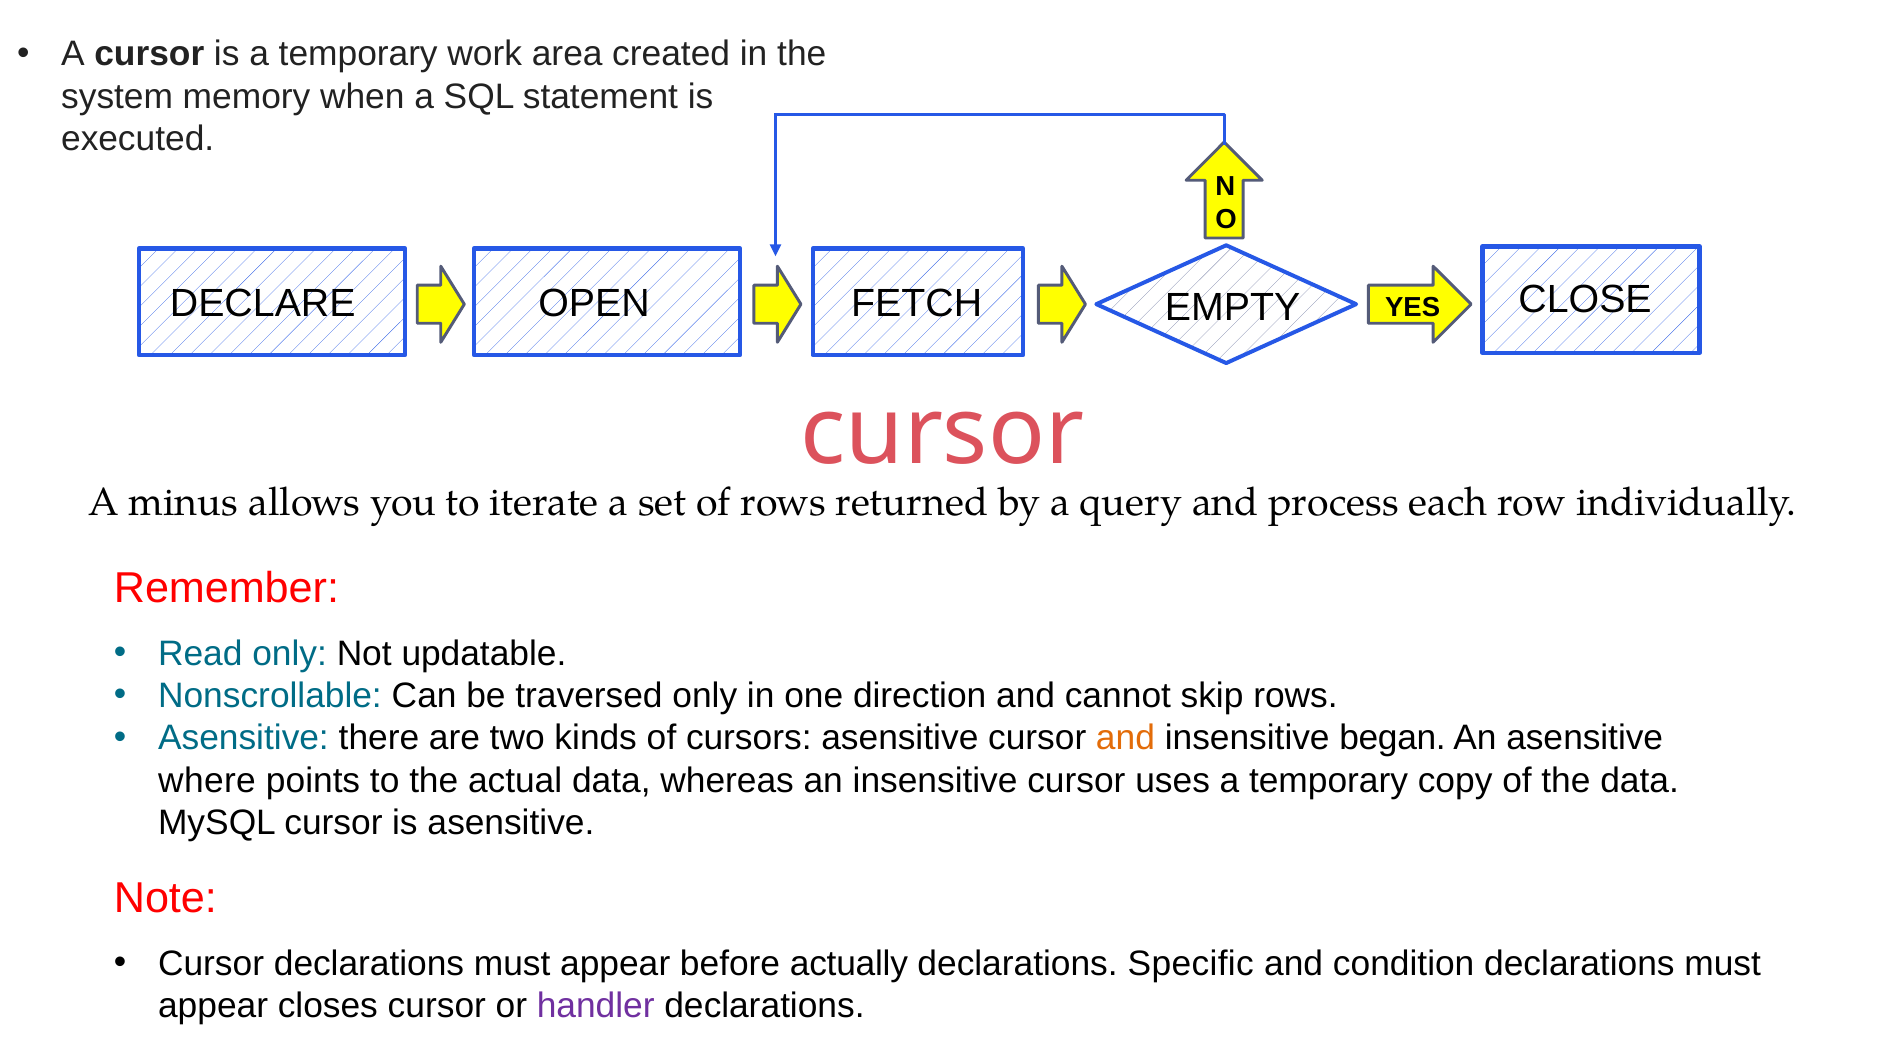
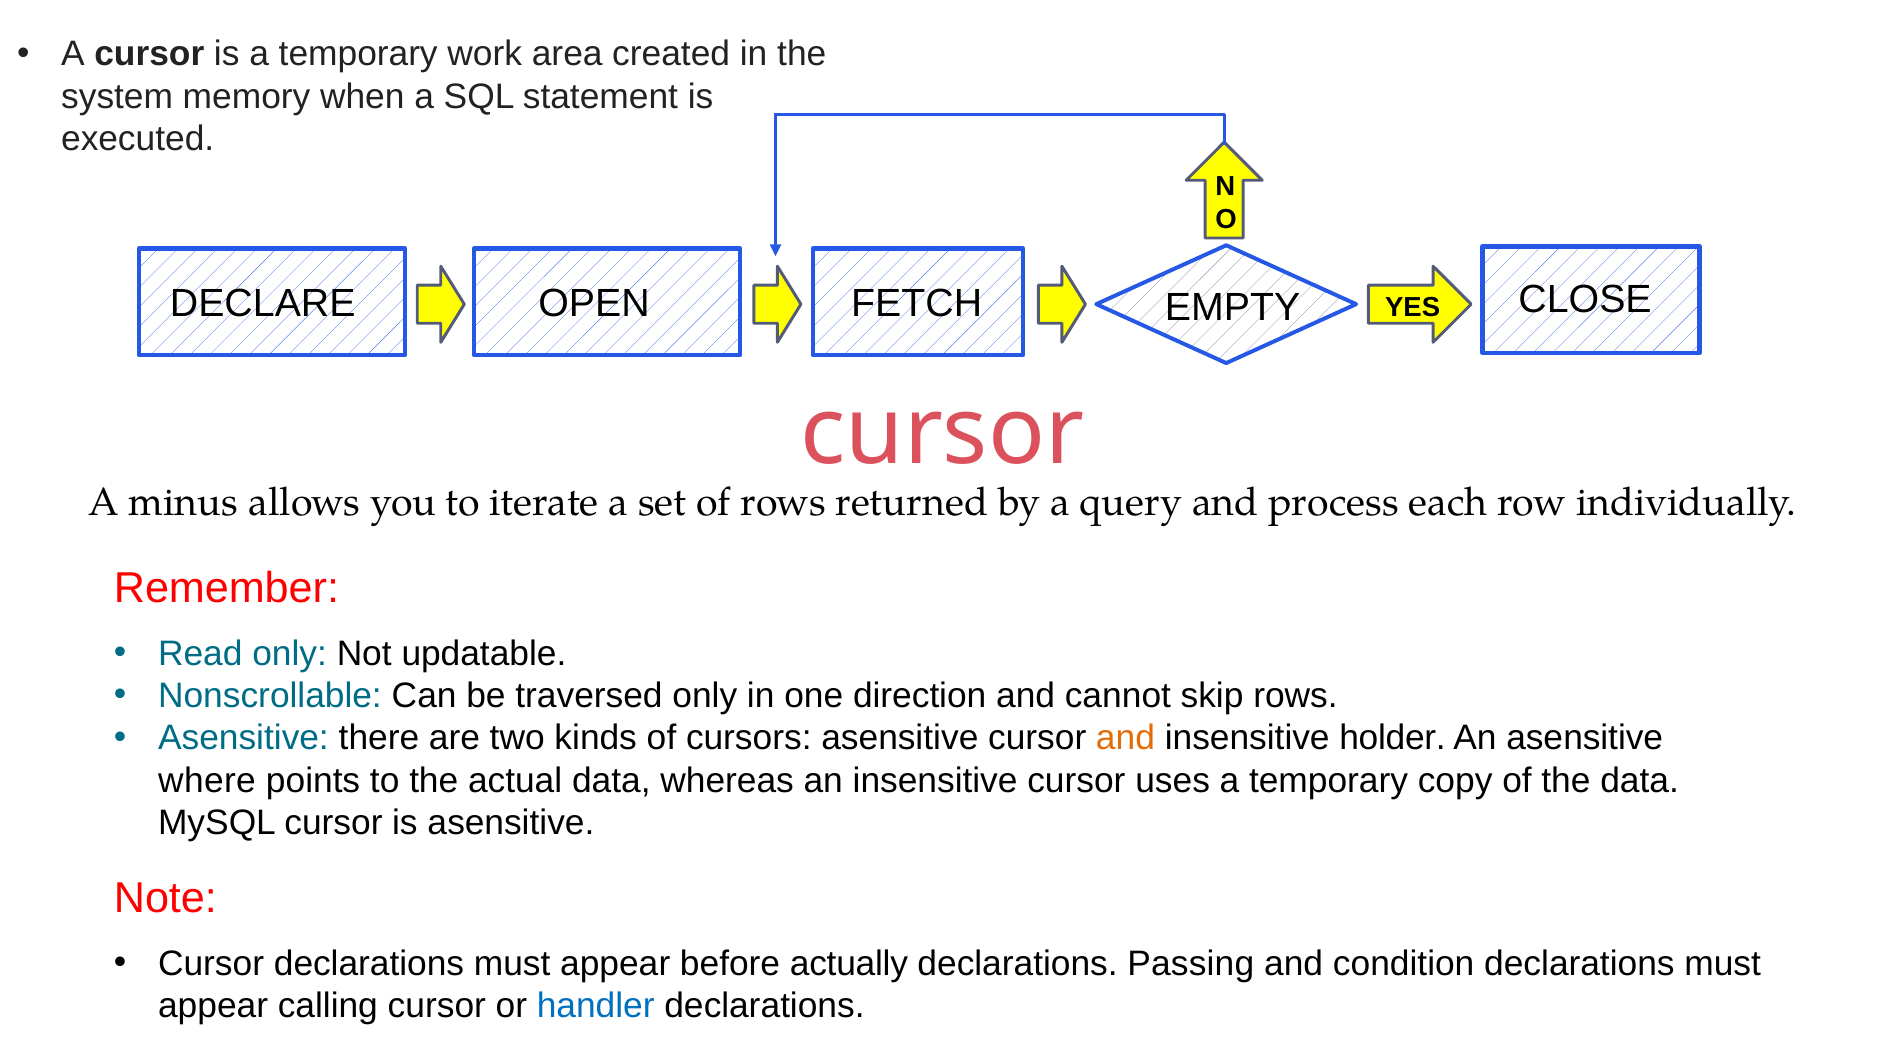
began: began -> holder
Specific: Specific -> Passing
closes: closes -> calling
handler colour: purple -> blue
